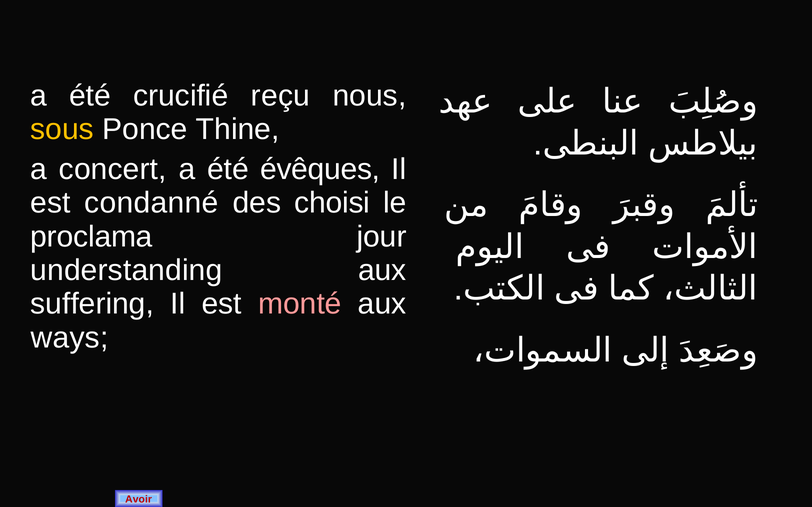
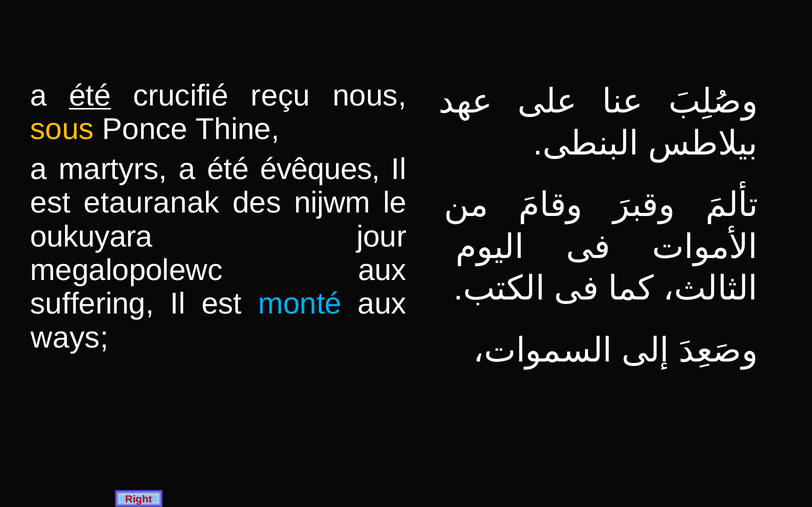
été at (90, 96) underline: none -> present
concert: concert -> martyrs
condanné: condanné -> etauranak
choisi: choisi -> nijwm
proclama: proclama -> oukuyara
understanding: understanding -> megalopolewc
monté colour: pink -> light blue
Avoir: Avoir -> Right
